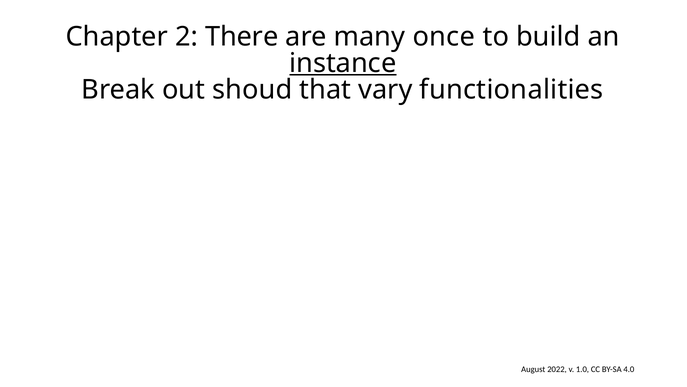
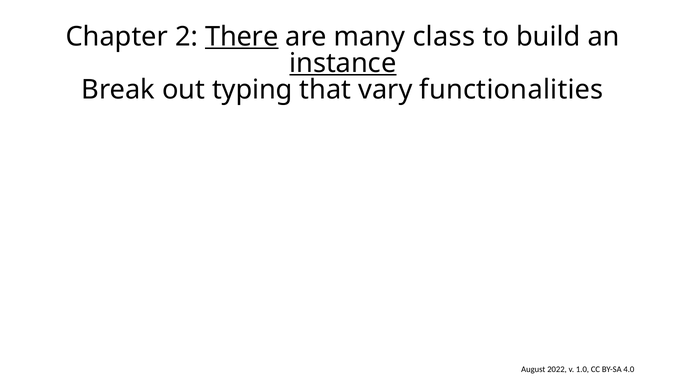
There underline: none -> present
once: once -> class
shoud: shoud -> typing
